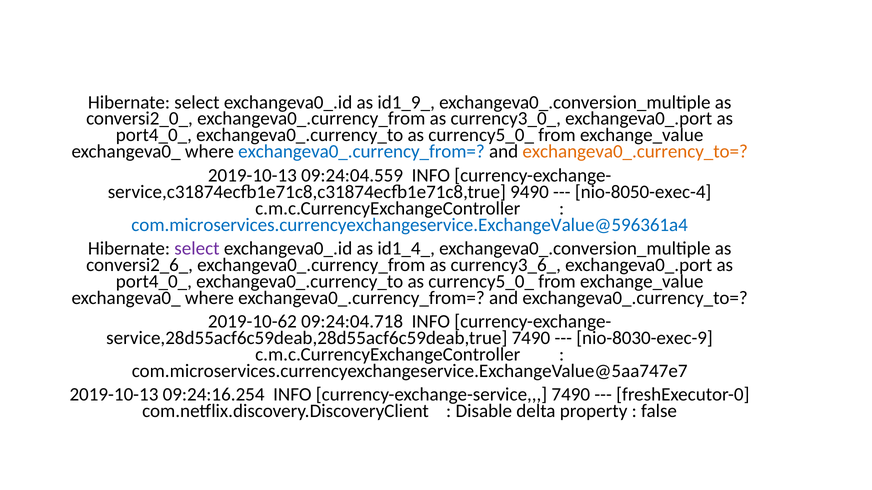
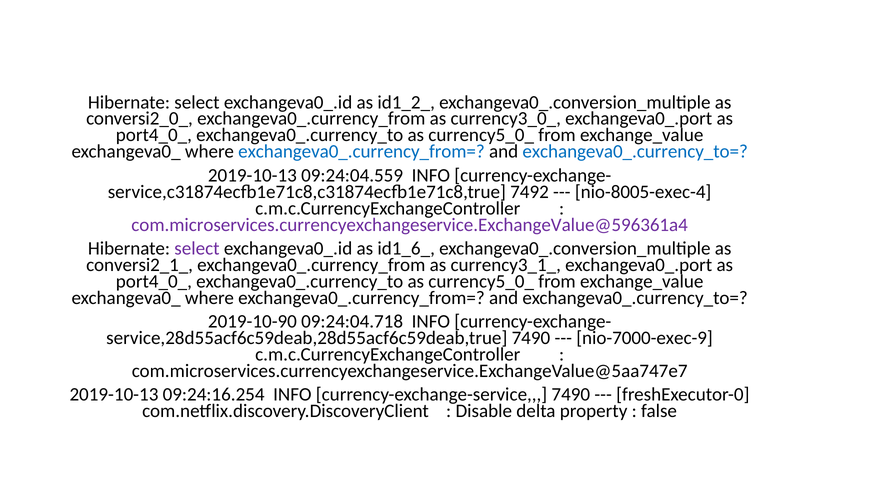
id1_9_: id1_9_ -> id1_2_
exchangeva0_.currency_to= at (635, 152) colour: orange -> blue
9490: 9490 -> 7492
nio-8050-exec-4: nio-8050-exec-4 -> nio-8005-exec-4
com.microservices.currencyexchangeservice.ExchangeValue@596361a4 colour: blue -> purple
id1_4_: id1_4_ -> id1_6_
conversi2_6_: conversi2_6_ -> conversi2_1_
currency3_6_: currency3_6_ -> currency3_1_
2019-10-62: 2019-10-62 -> 2019-10-90
nio-8030-exec-9: nio-8030-exec-9 -> nio-7000-exec-9
